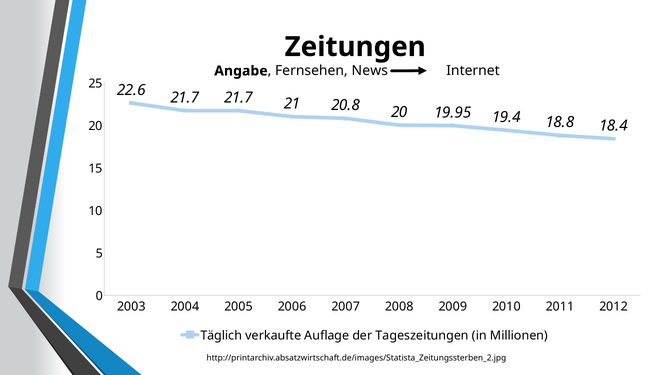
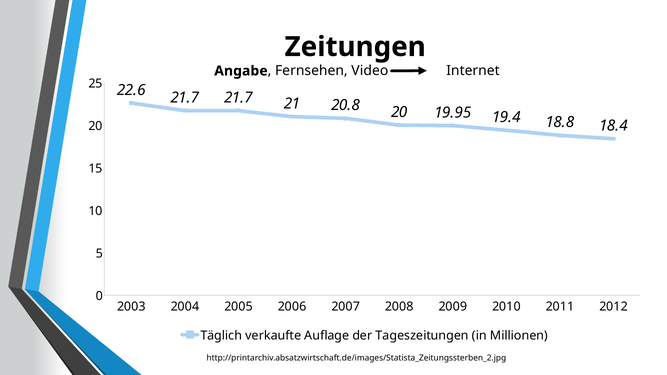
News: News -> Video
